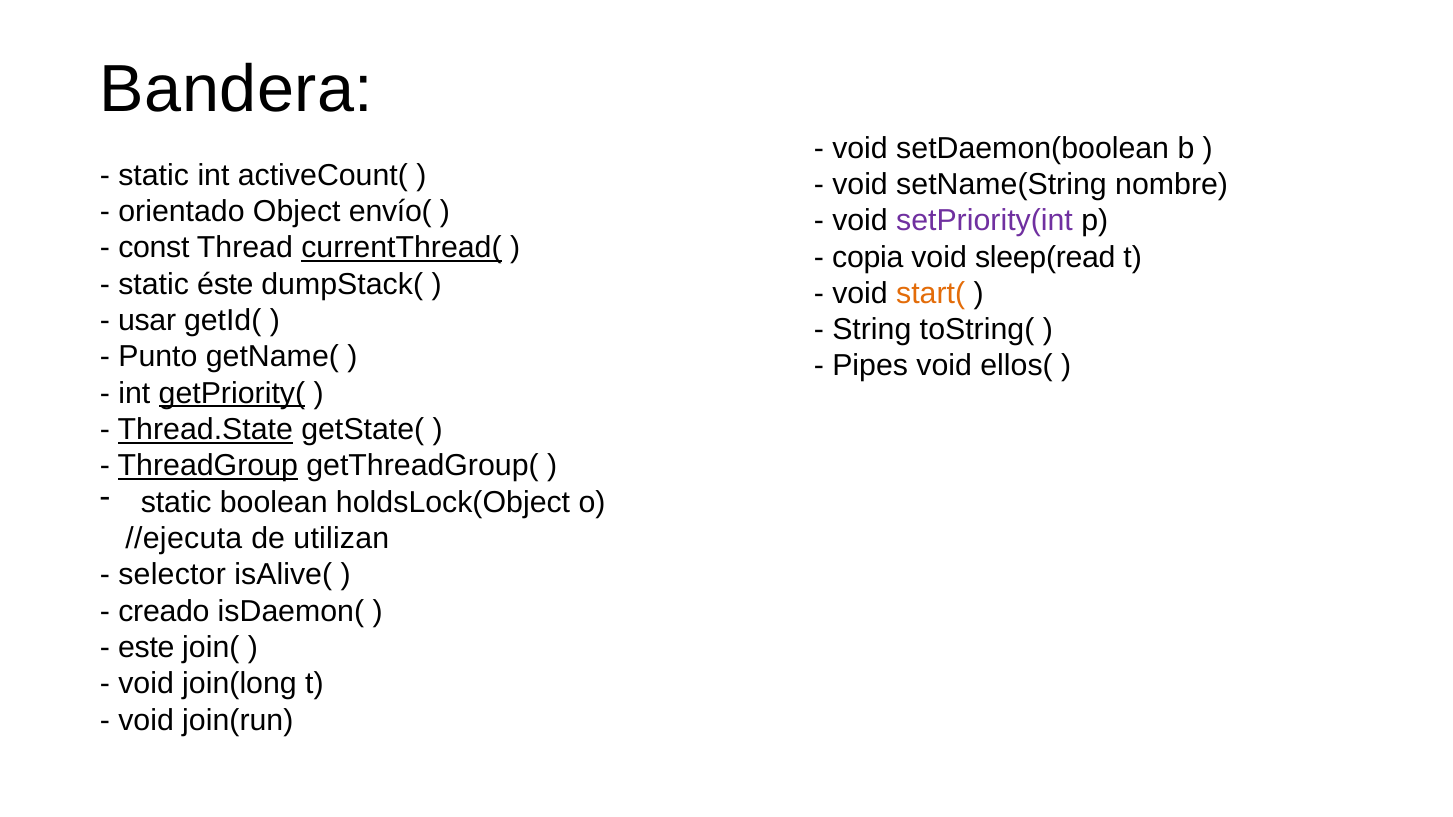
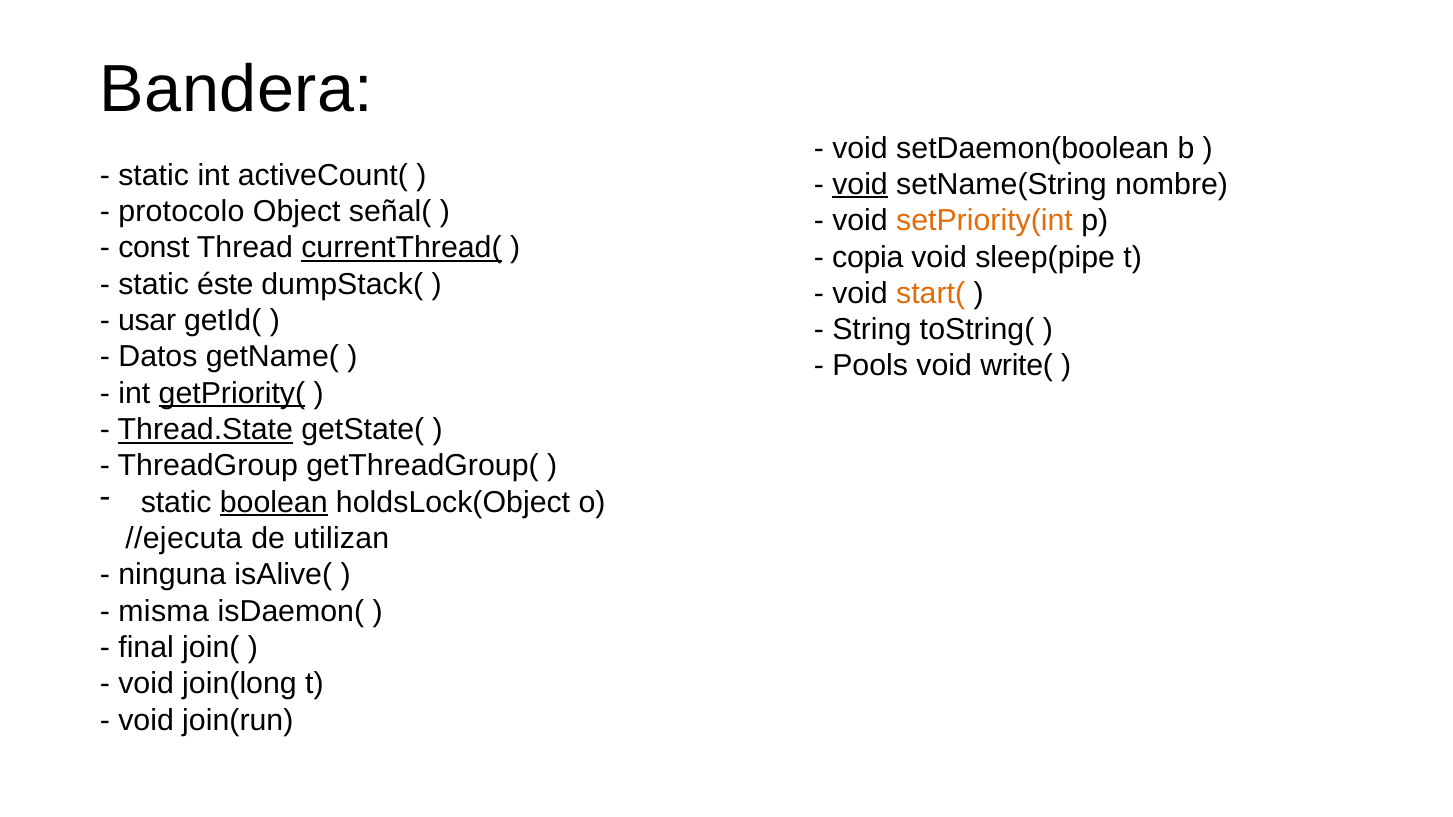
void at (860, 184) underline: none -> present
orientado: orientado -> protocolo
envío(: envío( -> señal(
setPriority(int colour: purple -> orange
sleep(read: sleep(read -> sleep(pipe
Punto: Punto -> Datos
Pipes: Pipes -> Pools
ellos(: ellos( -> write(
ThreadGroup underline: present -> none
boolean underline: none -> present
selector: selector -> ninguna
creado: creado -> misma
este: este -> final
